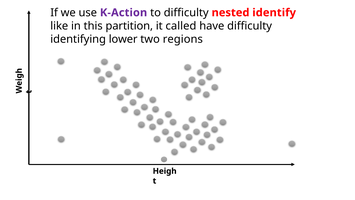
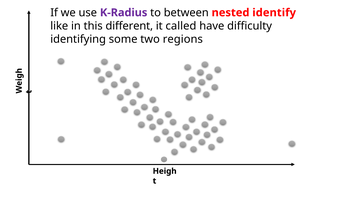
K-Action: K-Action -> K-Radius
to difficulty: difficulty -> between
partition: partition -> different
lower: lower -> some
